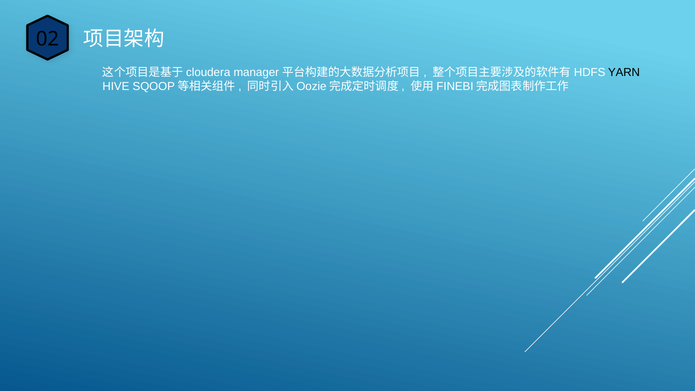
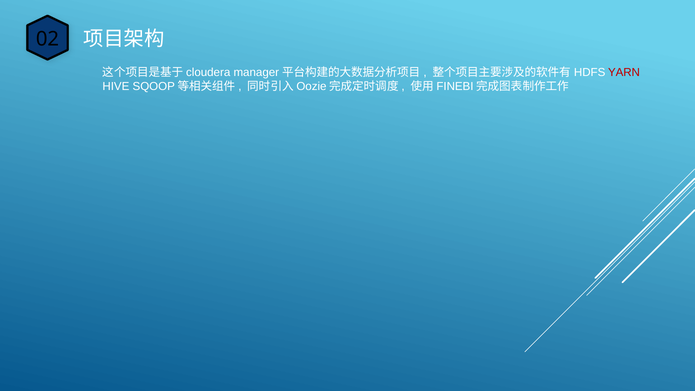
YARN colour: black -> red
